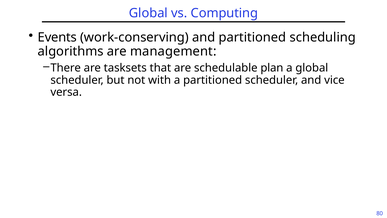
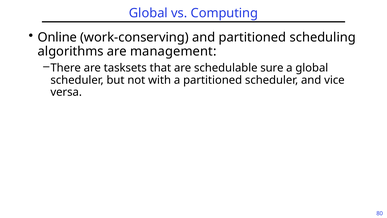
Events: Events -> Online
plan: plan -> sure
